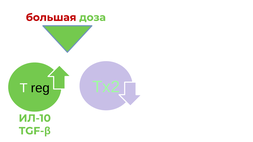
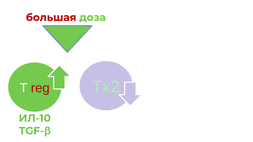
reg colour: black -> red
